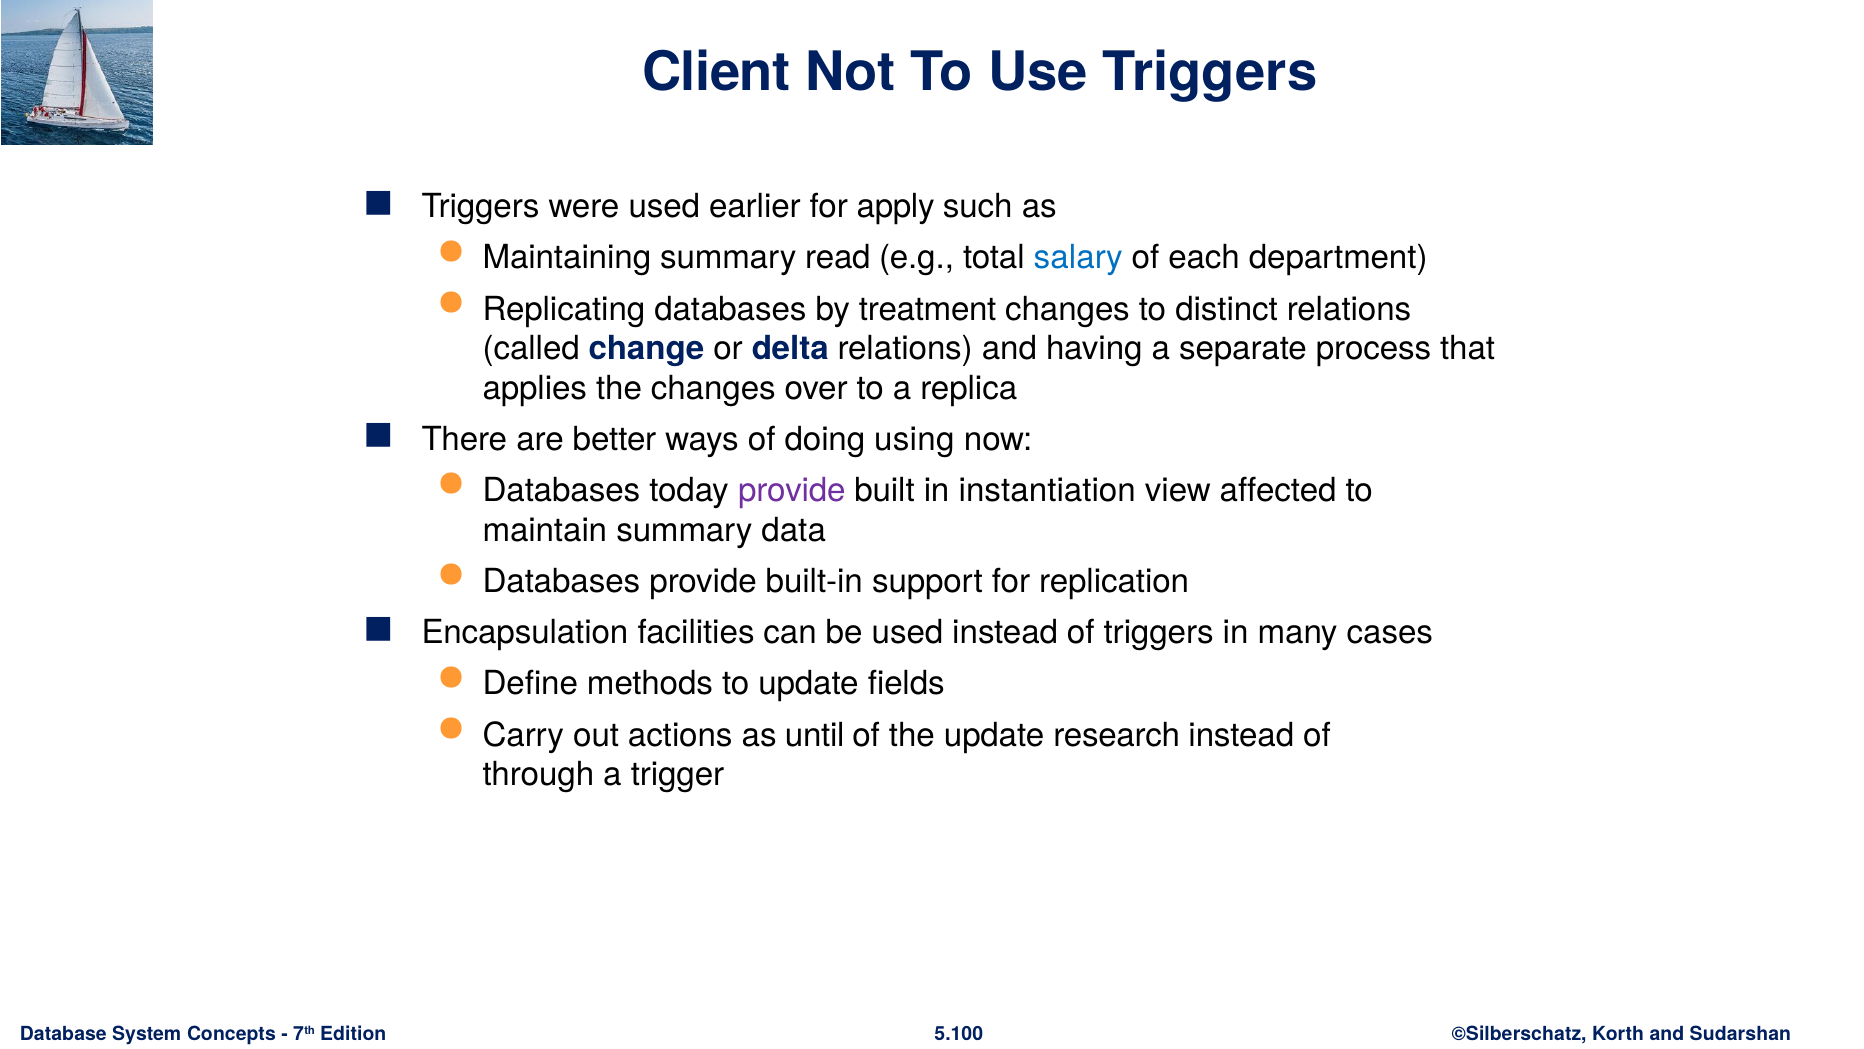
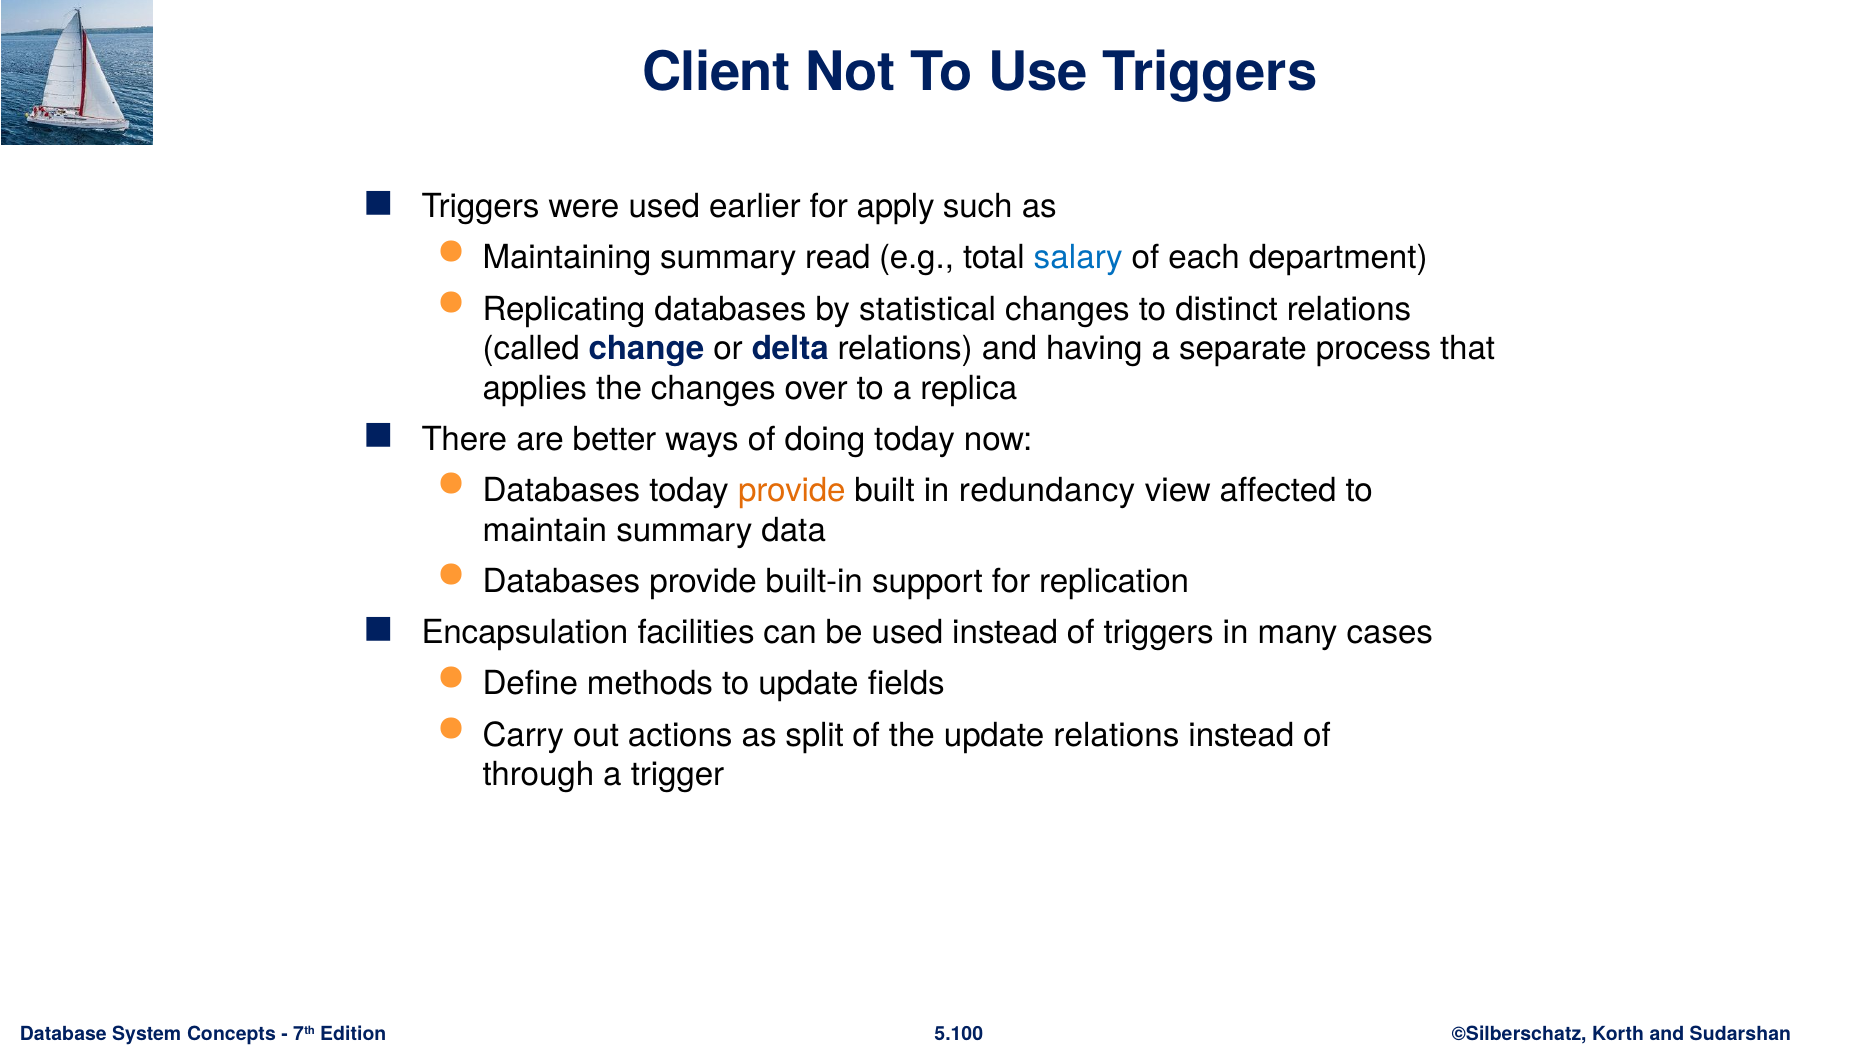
treatment: treatment -> statistical
doing using: using -> today
provide at (792, 490) colour: purple -> orange
instantiation: instantiation -> redundancy
until: until -> split
update research: research -> relations
